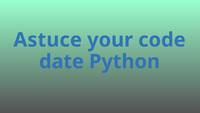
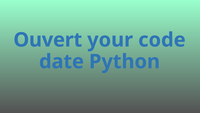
Astuce: Astuce -> Ouvert
